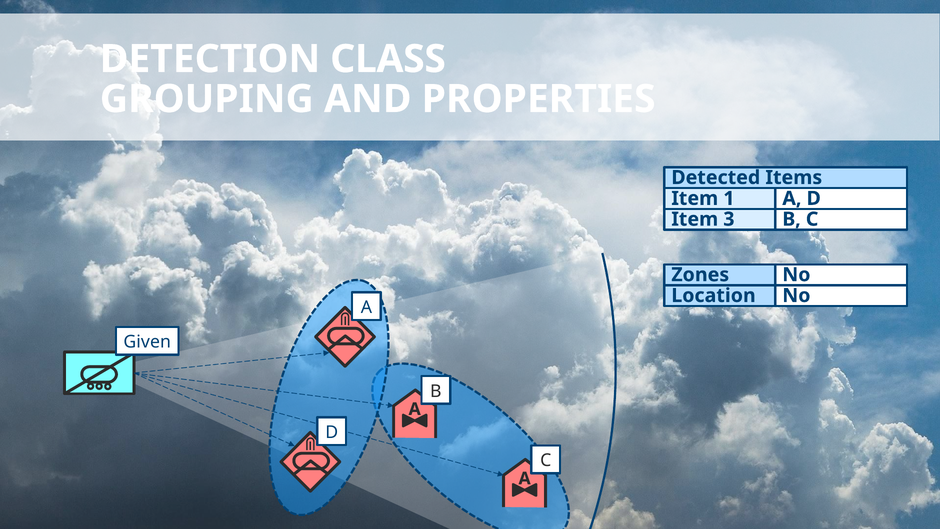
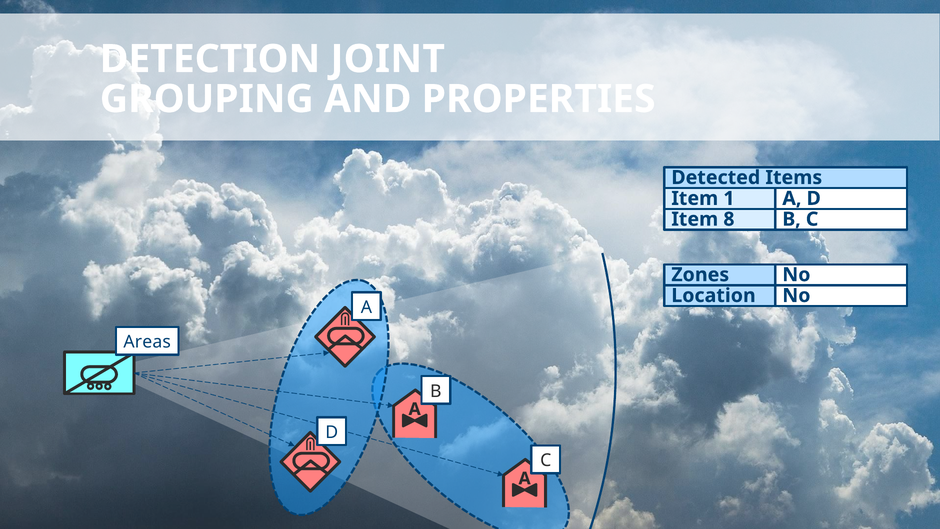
CLASS: CLASS -> JOINT
3: 3 -> 8
Given: Given -> Areas
